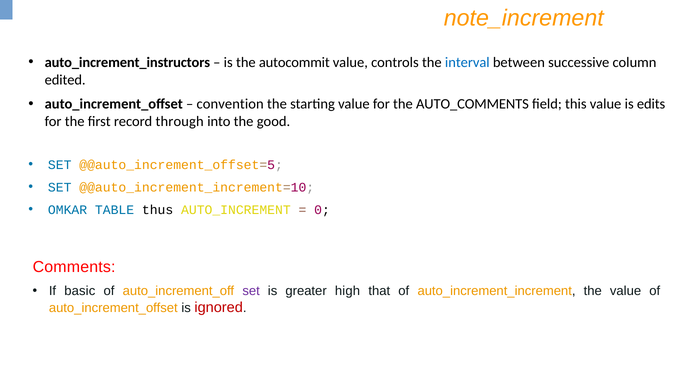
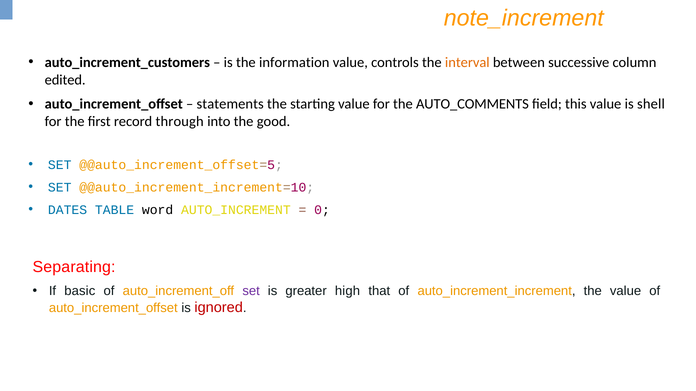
auto_increment_instructors: auto_increment_instructors -> auto_increment_customers
autocommit: autocommit -> information
interval colour: blue -> orange
convention: convention -> statements
edits: edits -> shell
OMKAR: OMKAR -> DATES
thus: thus -> word
Comments: Comments -> Separating
